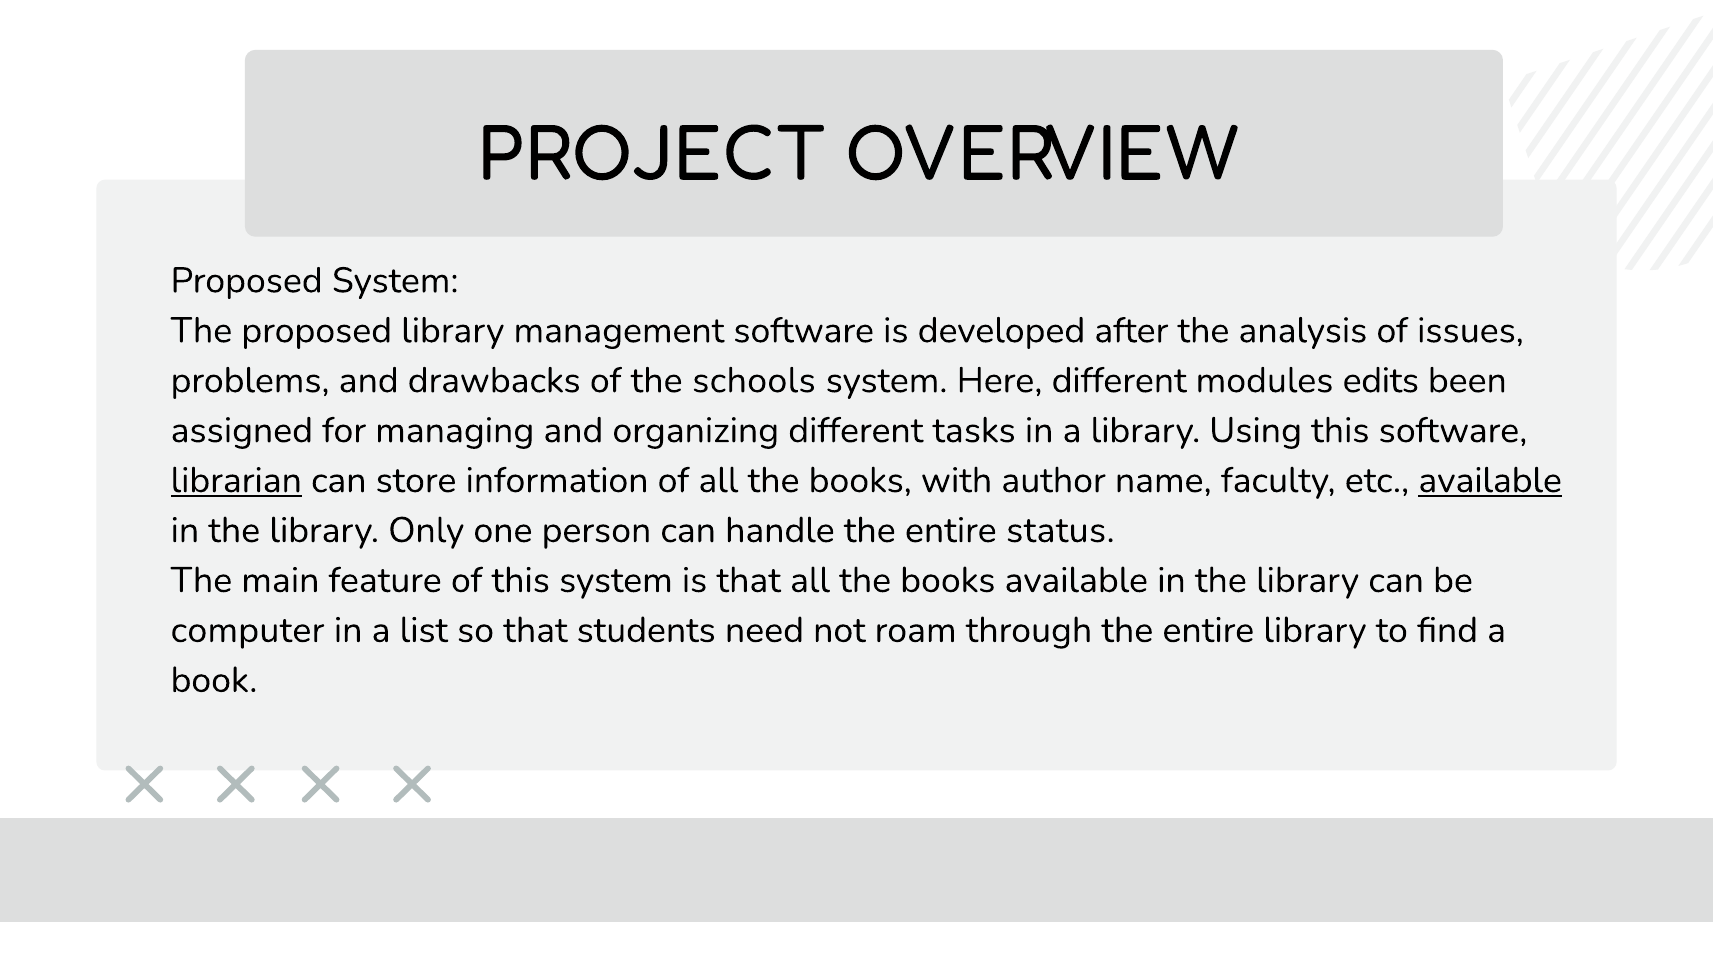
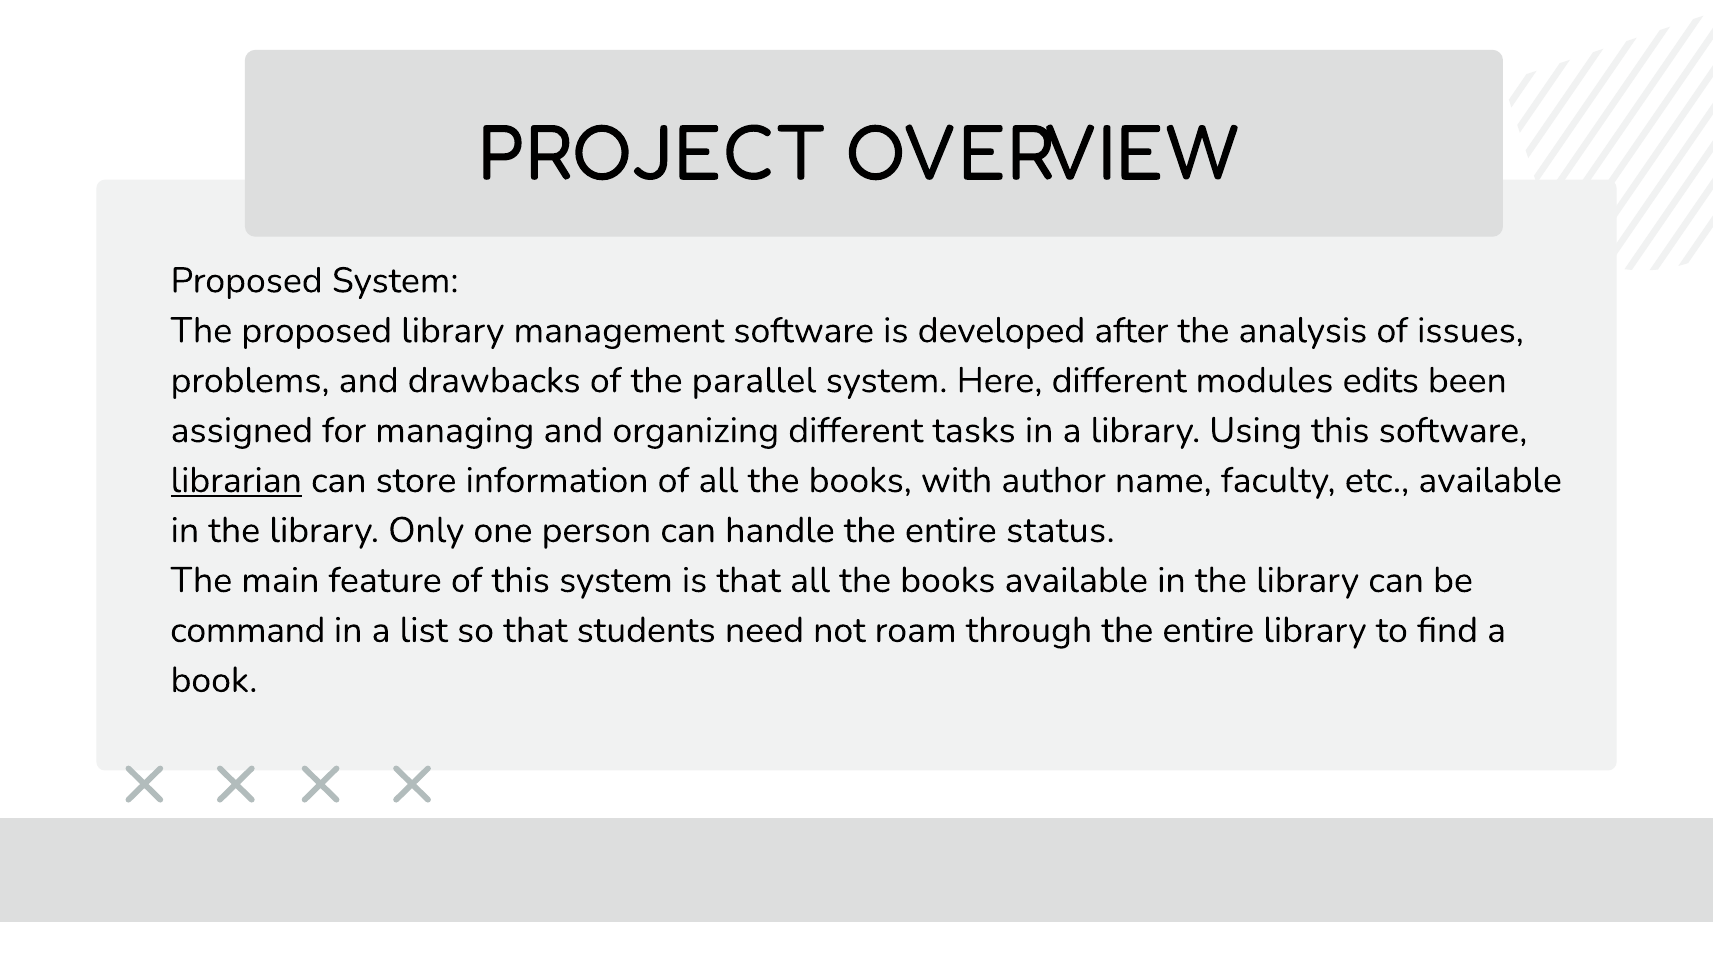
schools: schools -> parallel
available at (1490, 481) underline: present -> none
computer: computer -> command
